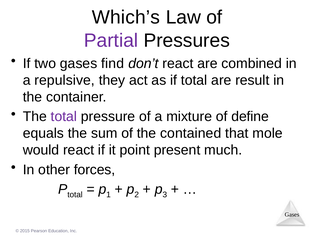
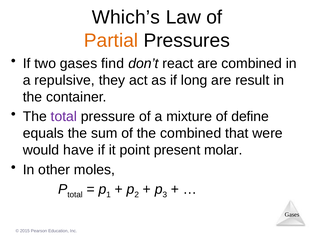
Partial colour: purple -> orange
if total: total -> long
the contained: contained -> combined
mole: mole -> were
would react: react -> have
much: much -> molar
forces: forces -> moles
